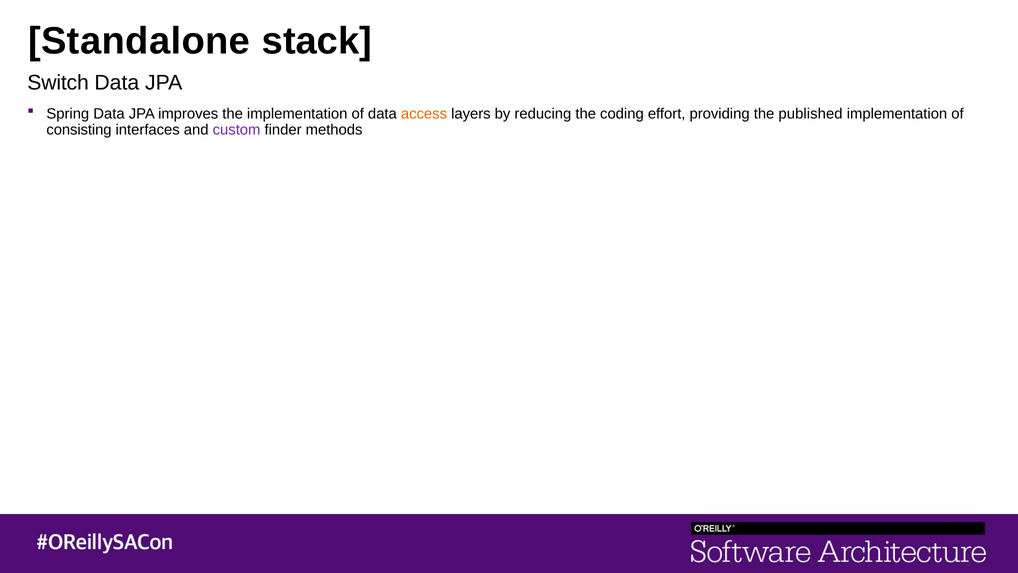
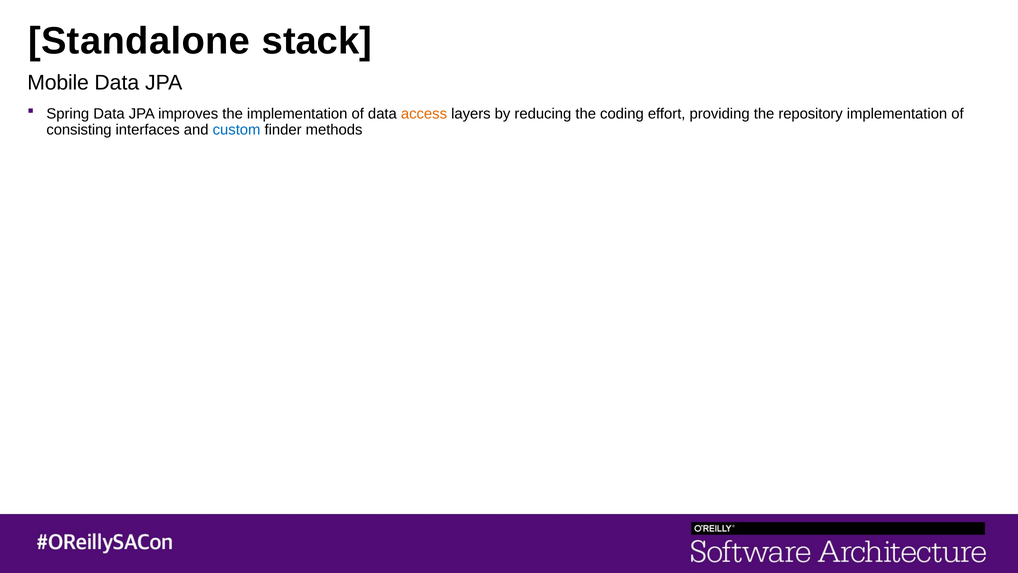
Switch: Switch -> Mobile
published: published -> repository
custom colour: purple -> blue
